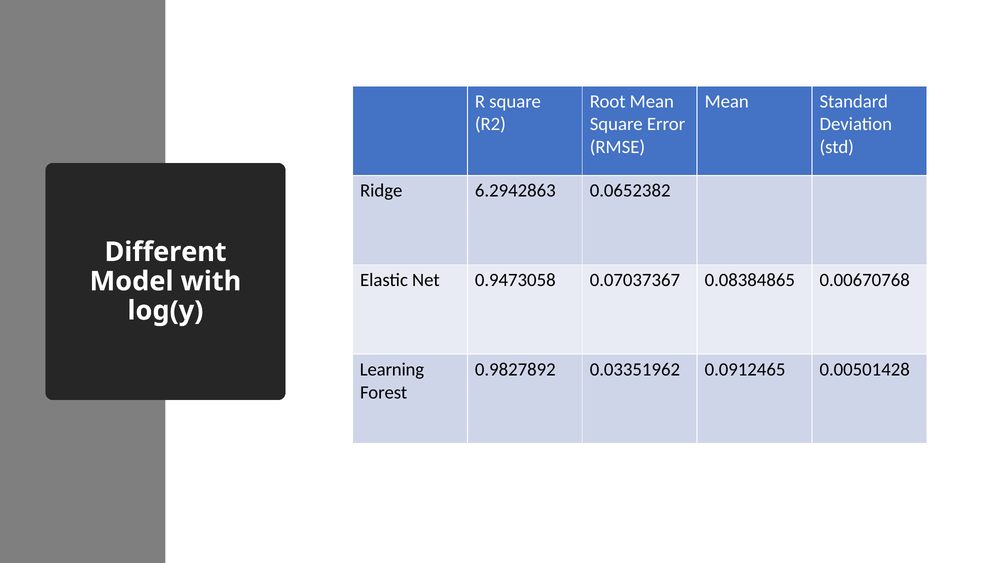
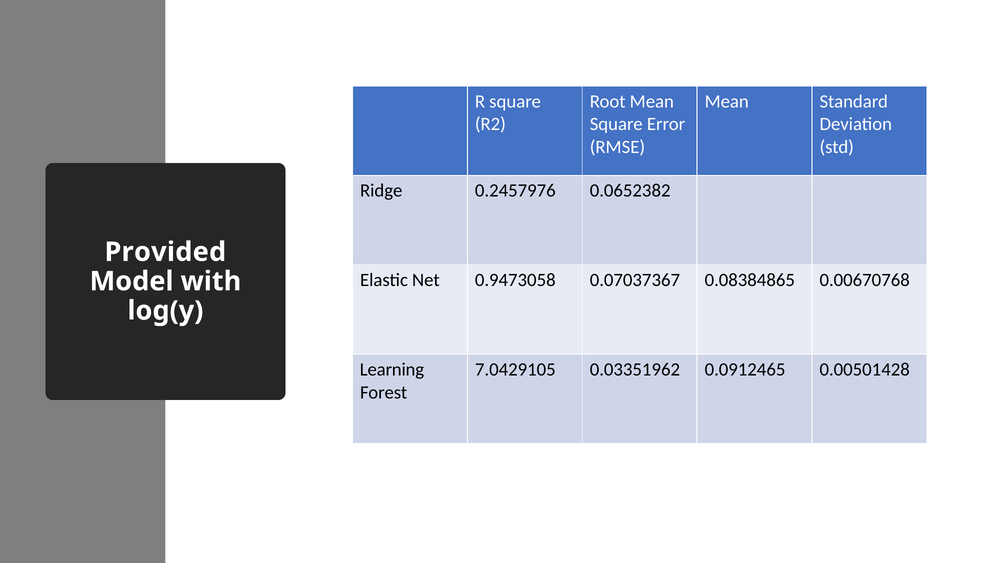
6.2942863: 6.2942863 -> 0.2457976
Different: Different -> Provided
0.9827892: 0.9827892 -> 7.0429105
